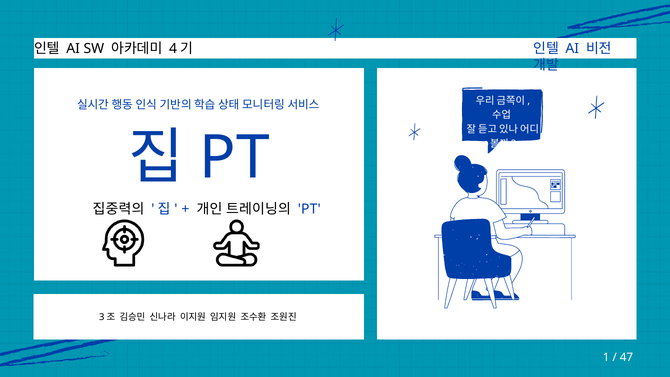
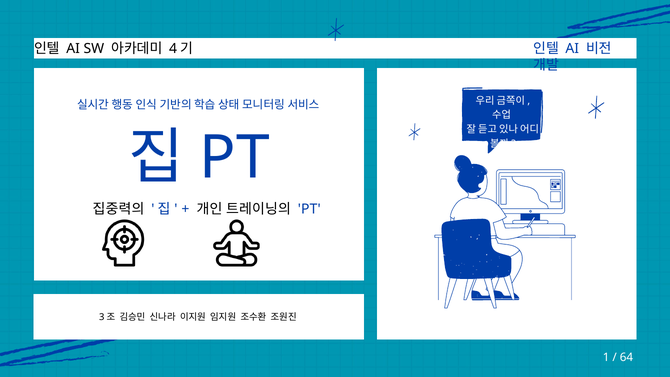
47: 47 -> 64
